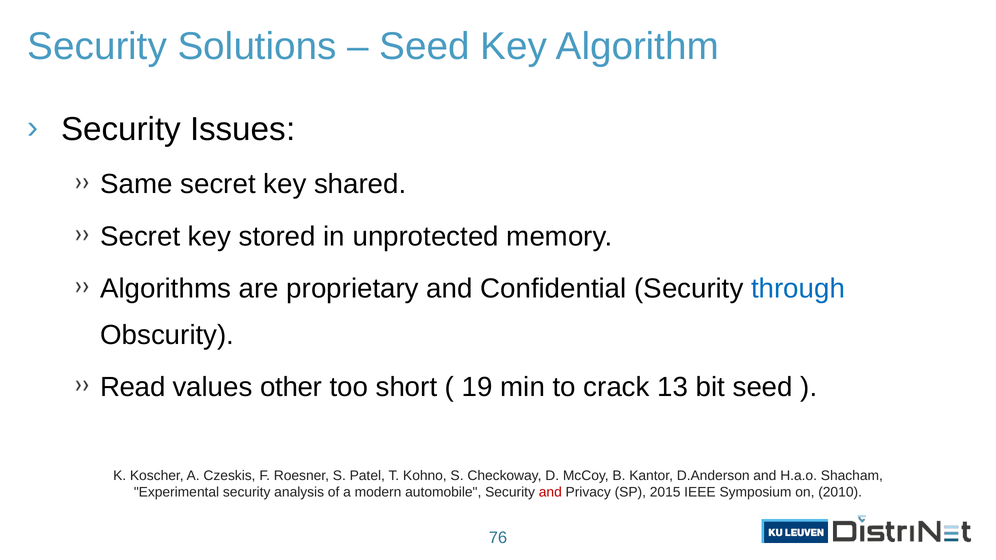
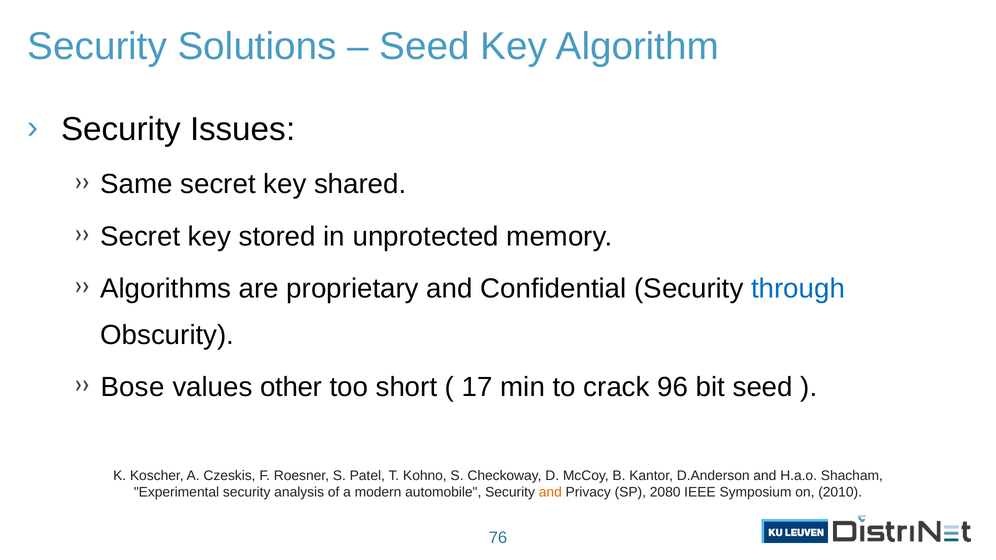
Read: Read -> Bose
19: 19 -> 17
13: 13 -> 96
and at (550, 492) colour: red -> orange
2015: 2015 -> 2080
